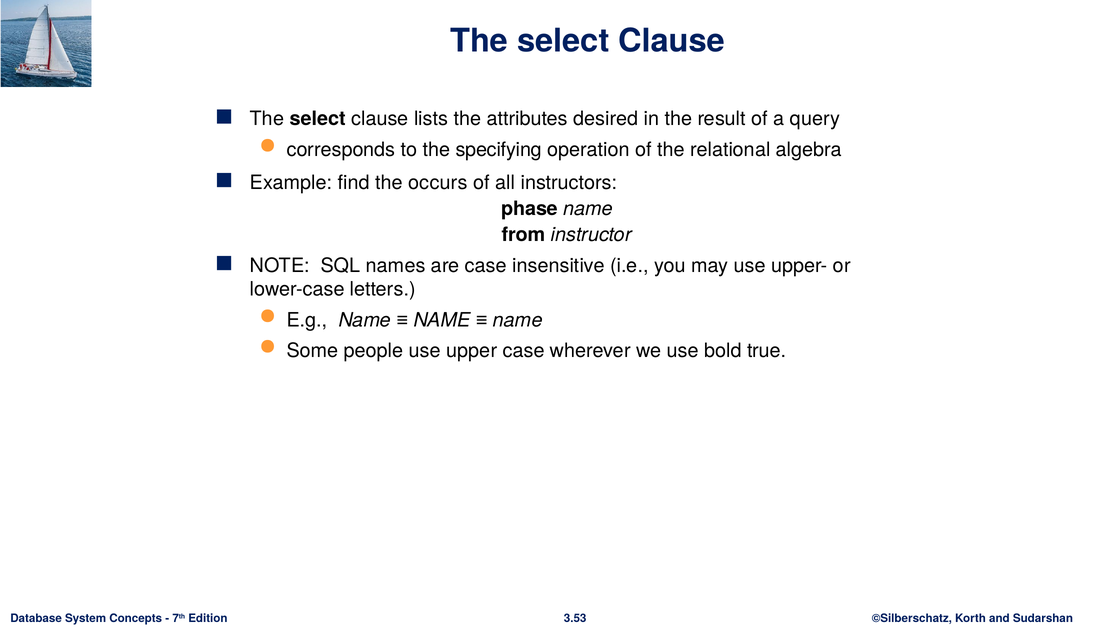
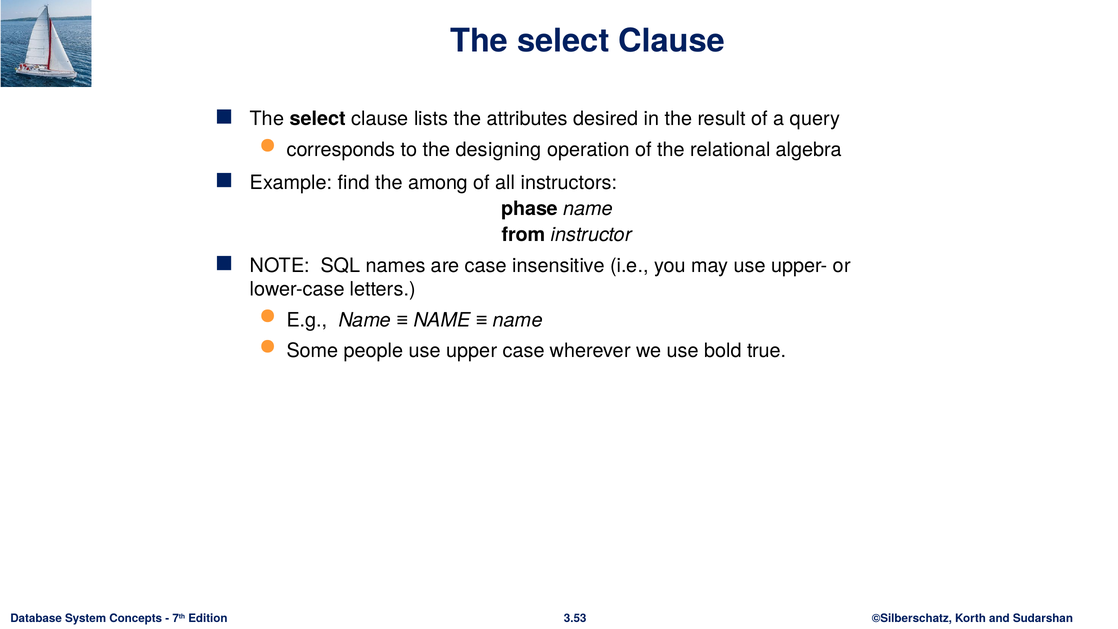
specifying: specifying -> designing
occurs: occurs -> among
